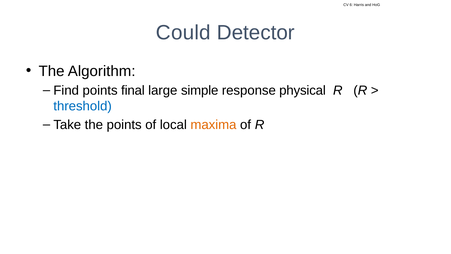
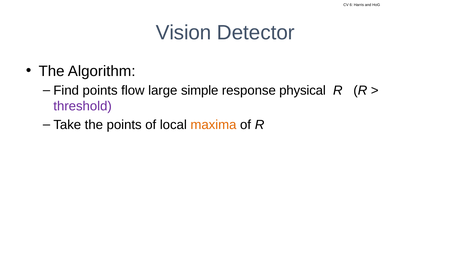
Could: Could -> Vision
final: final -> flow
threshold colour: blue -> purple
